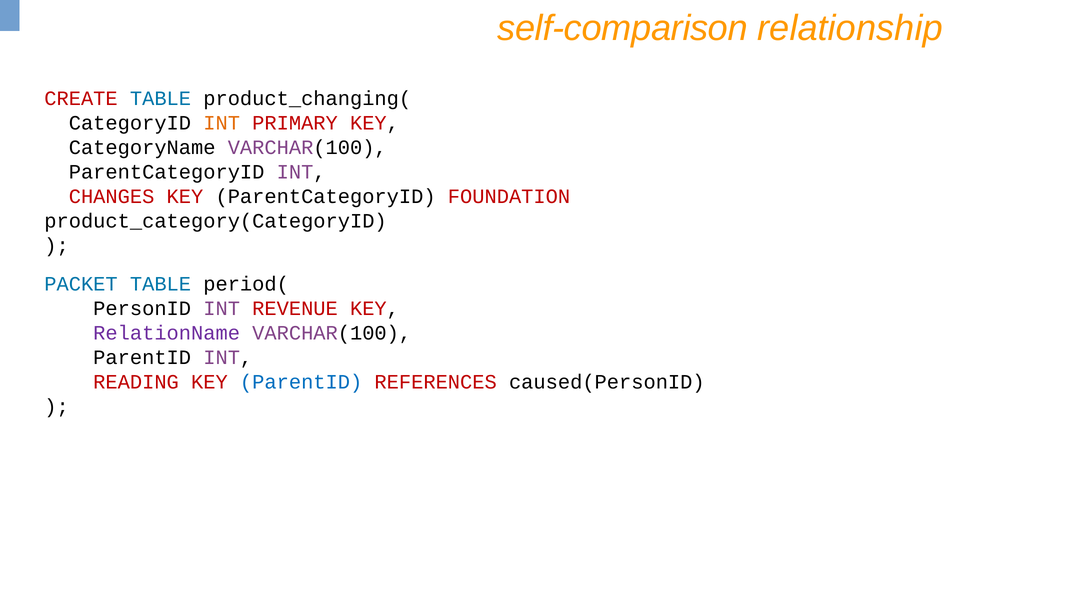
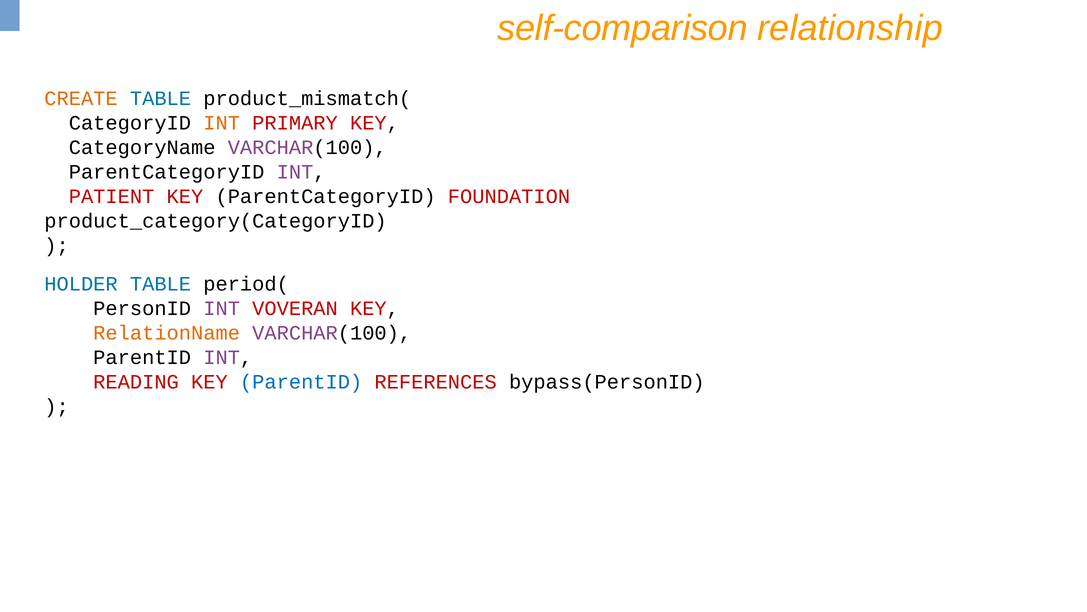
CREATE colour: red -> orange
product_changing(: product_changing( -> product_mismatch(
CHANGES: CHANGES -> PATIENT
PACKET: PACKET -> HOLDER
REVENUE: REVENUE -> VOVERAN
RelationName colour: purple -> orange
caused(PersonID: caused(PersonID -> bypass(PersonID
